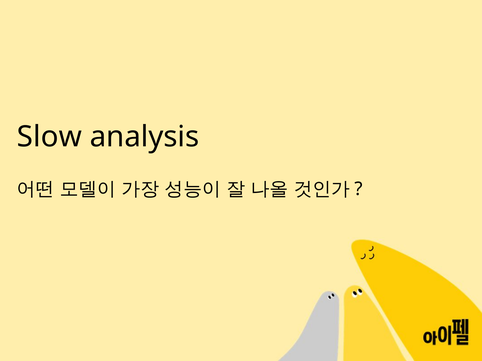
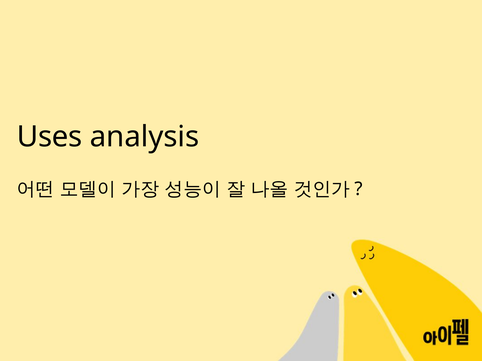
Slow: Slow -> Uses
